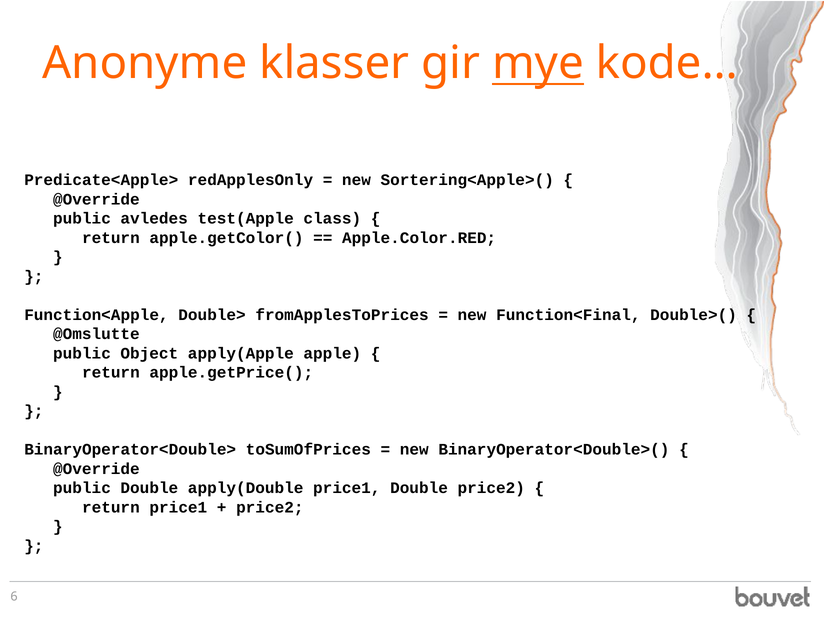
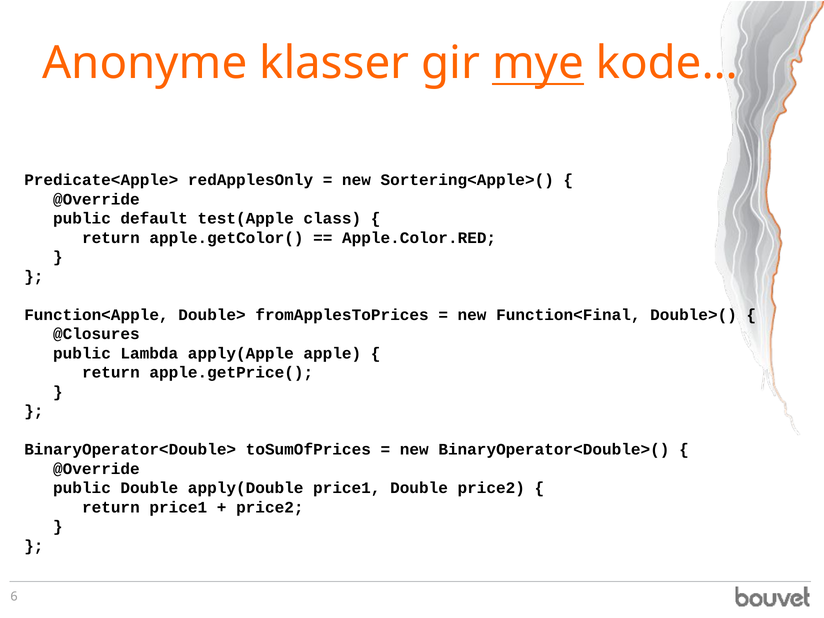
avledes: avledes -> default
@Omslutte: @Omslutte -> @Closures
Object: Object -> Lambda
